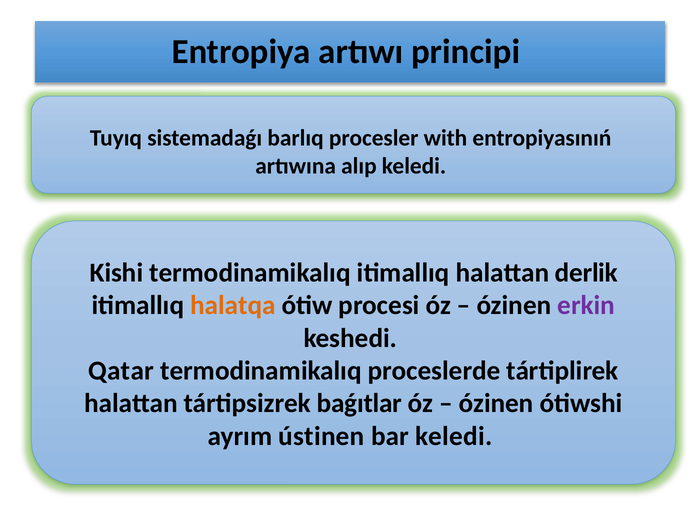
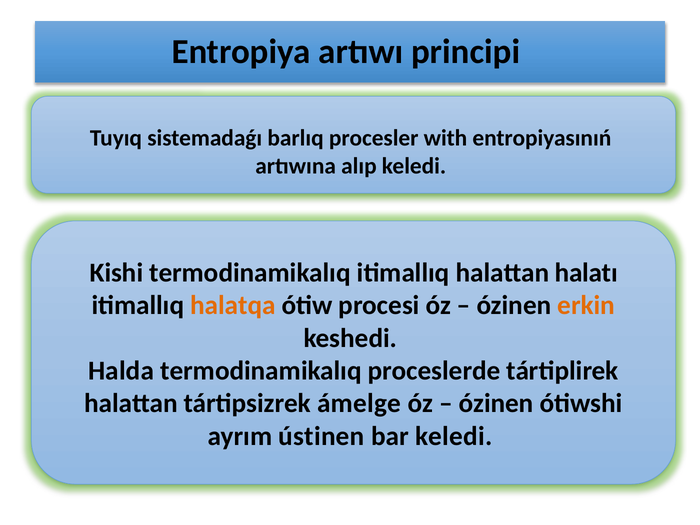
derlik: derlik -> halatı
erkin colour: purple -> orange
Qatar: Qatar -> Halda
baǵıtlar: baǵıtlar -> ámelge
